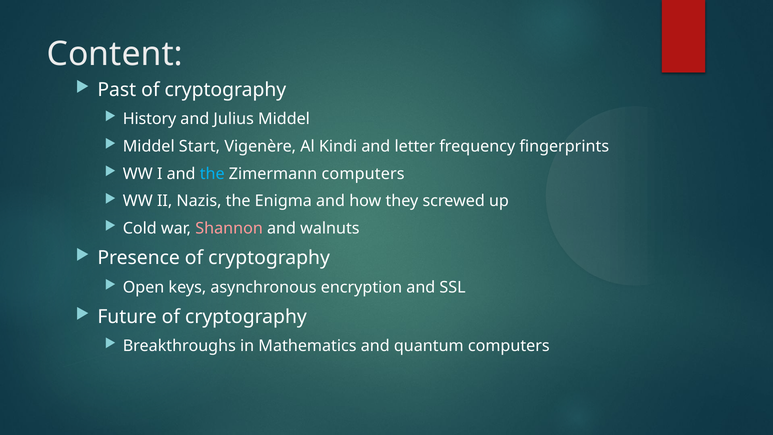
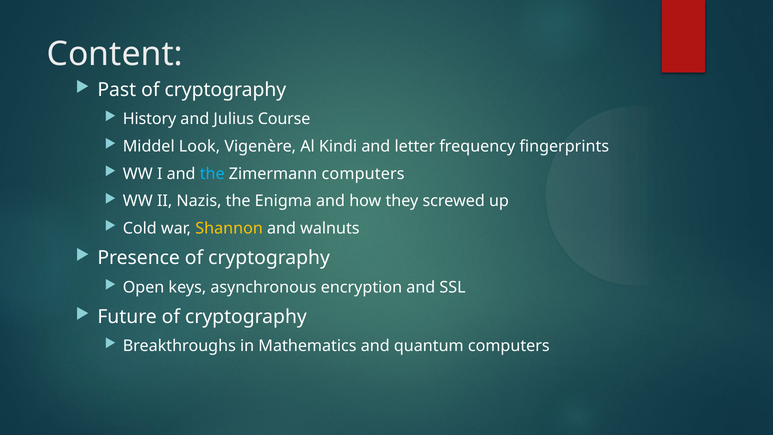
Julius Middel: Middel -> Course
Start: Start -> Look
Shannon colour: pink -> yellow
